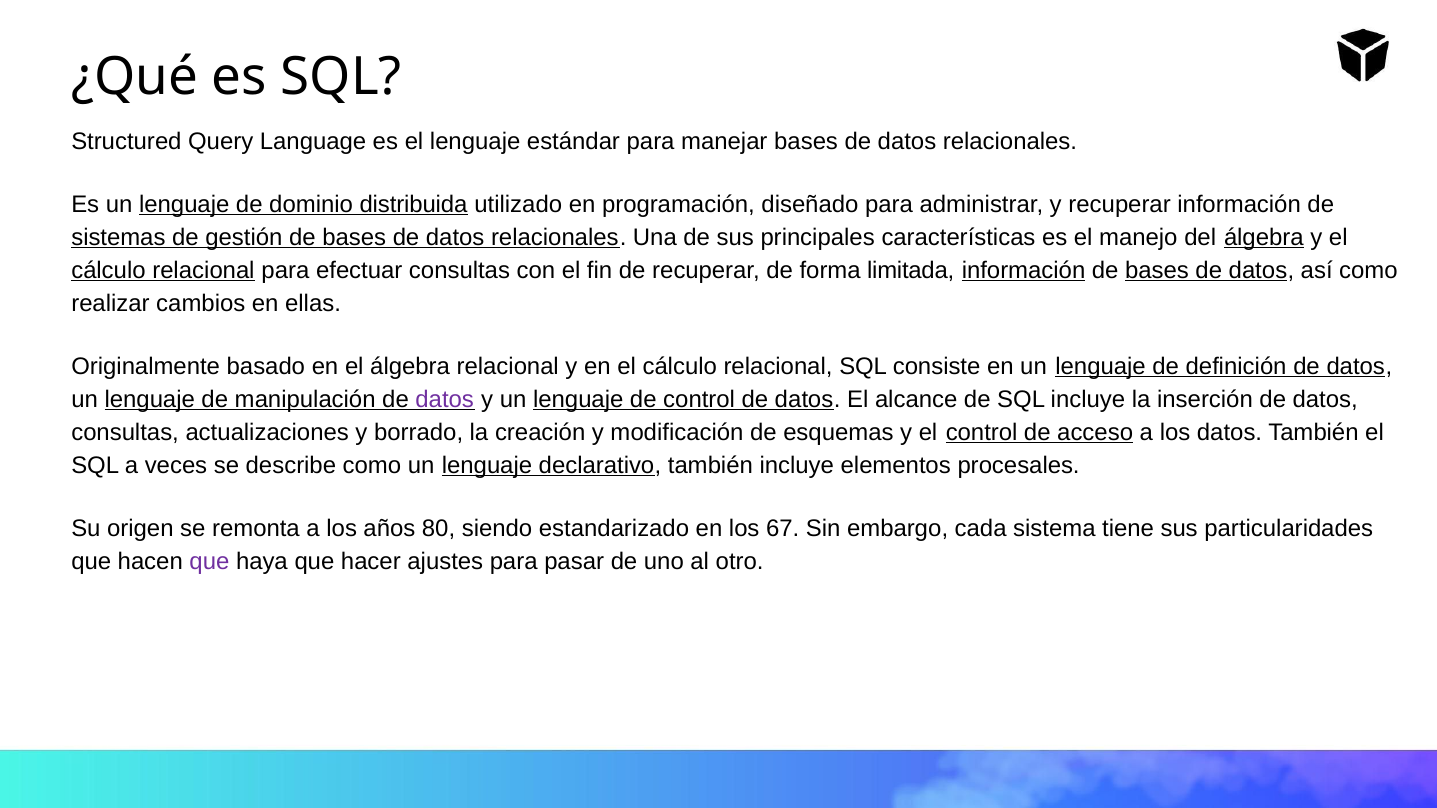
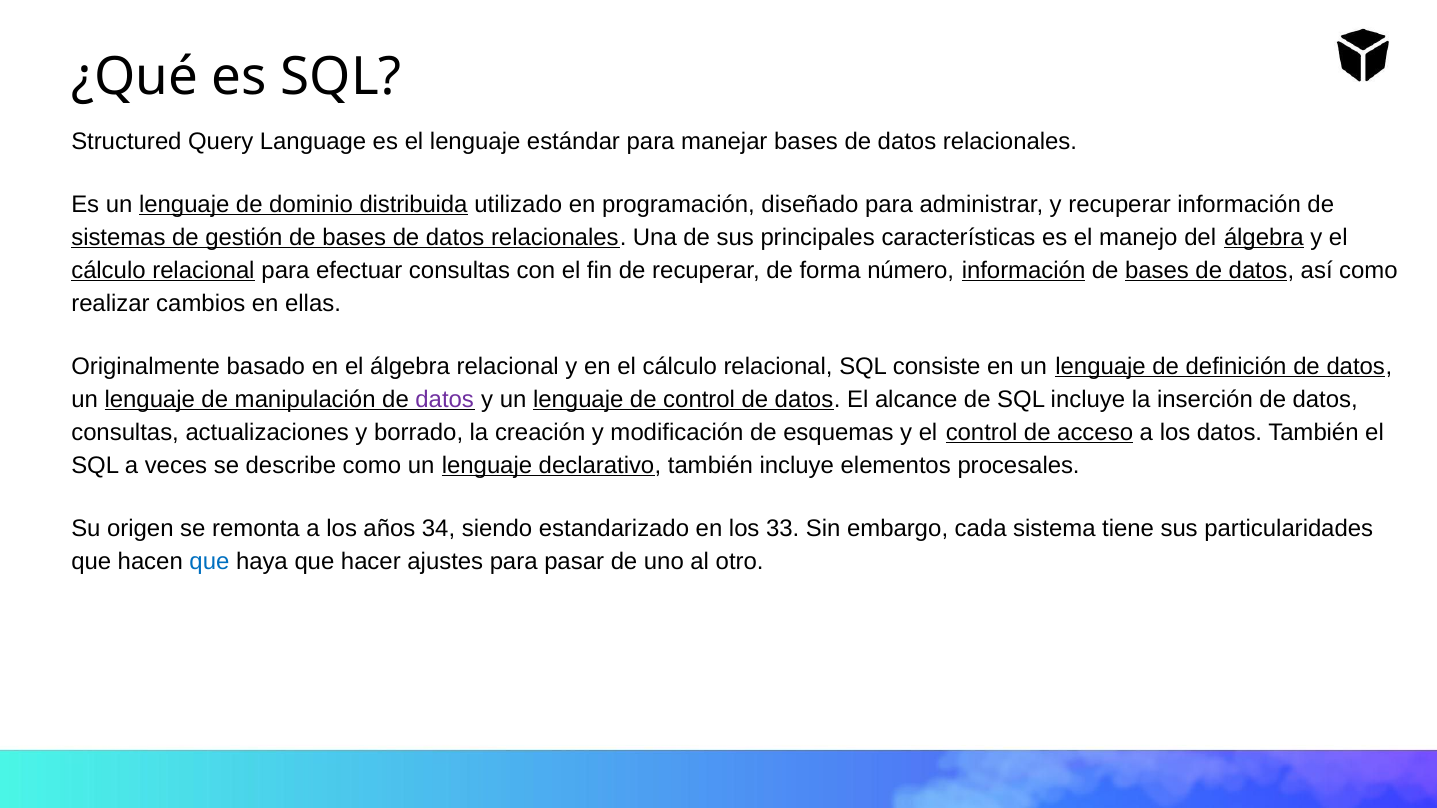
limitada: limitada -> número
80: 80 -> 34
67: 67 -> 33
que at (209, 562) colour: purple -> blue
